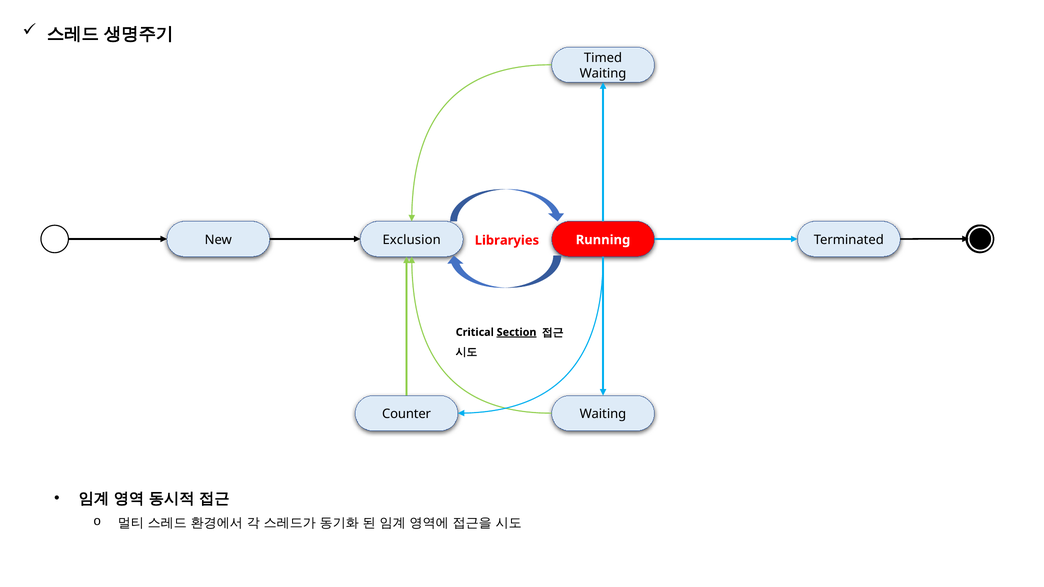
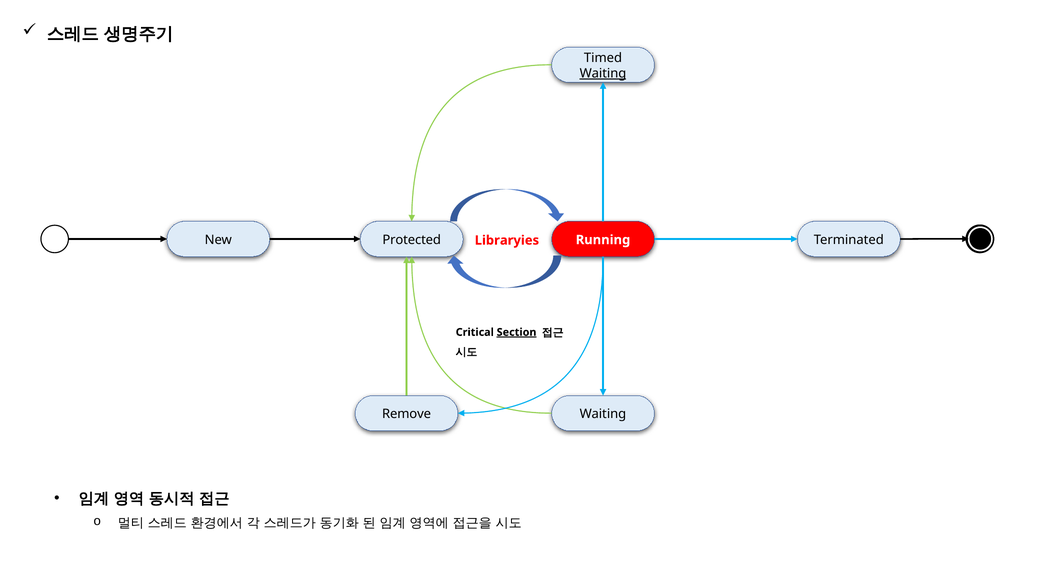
Waiting at (603, 73) underline: none -> present
Exclusion: Exclusion -> Protected
Counter: Counter -> Remove
